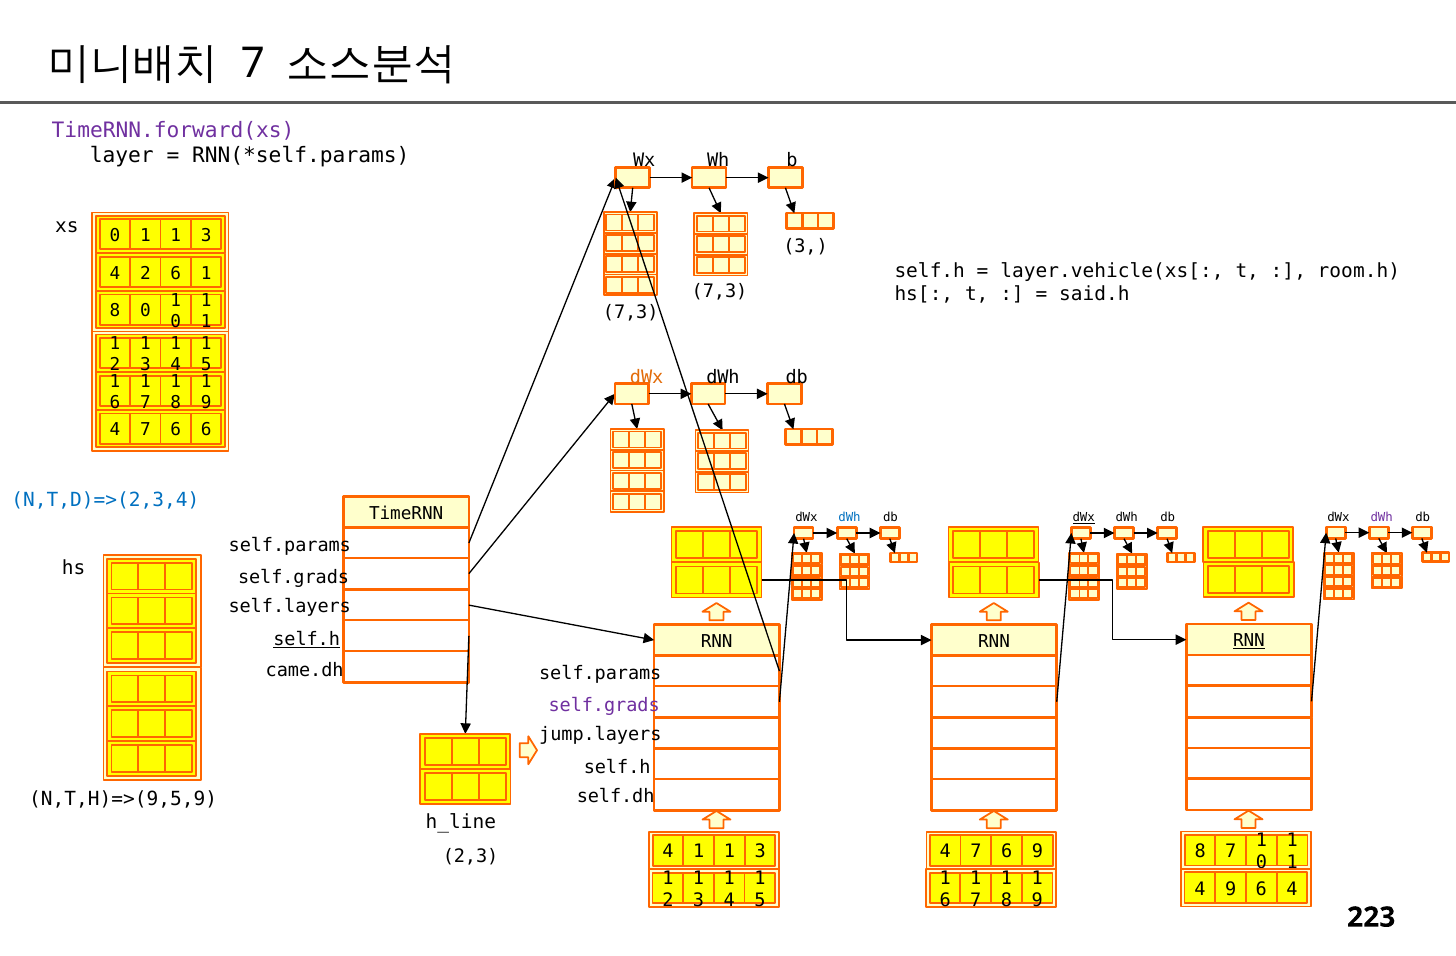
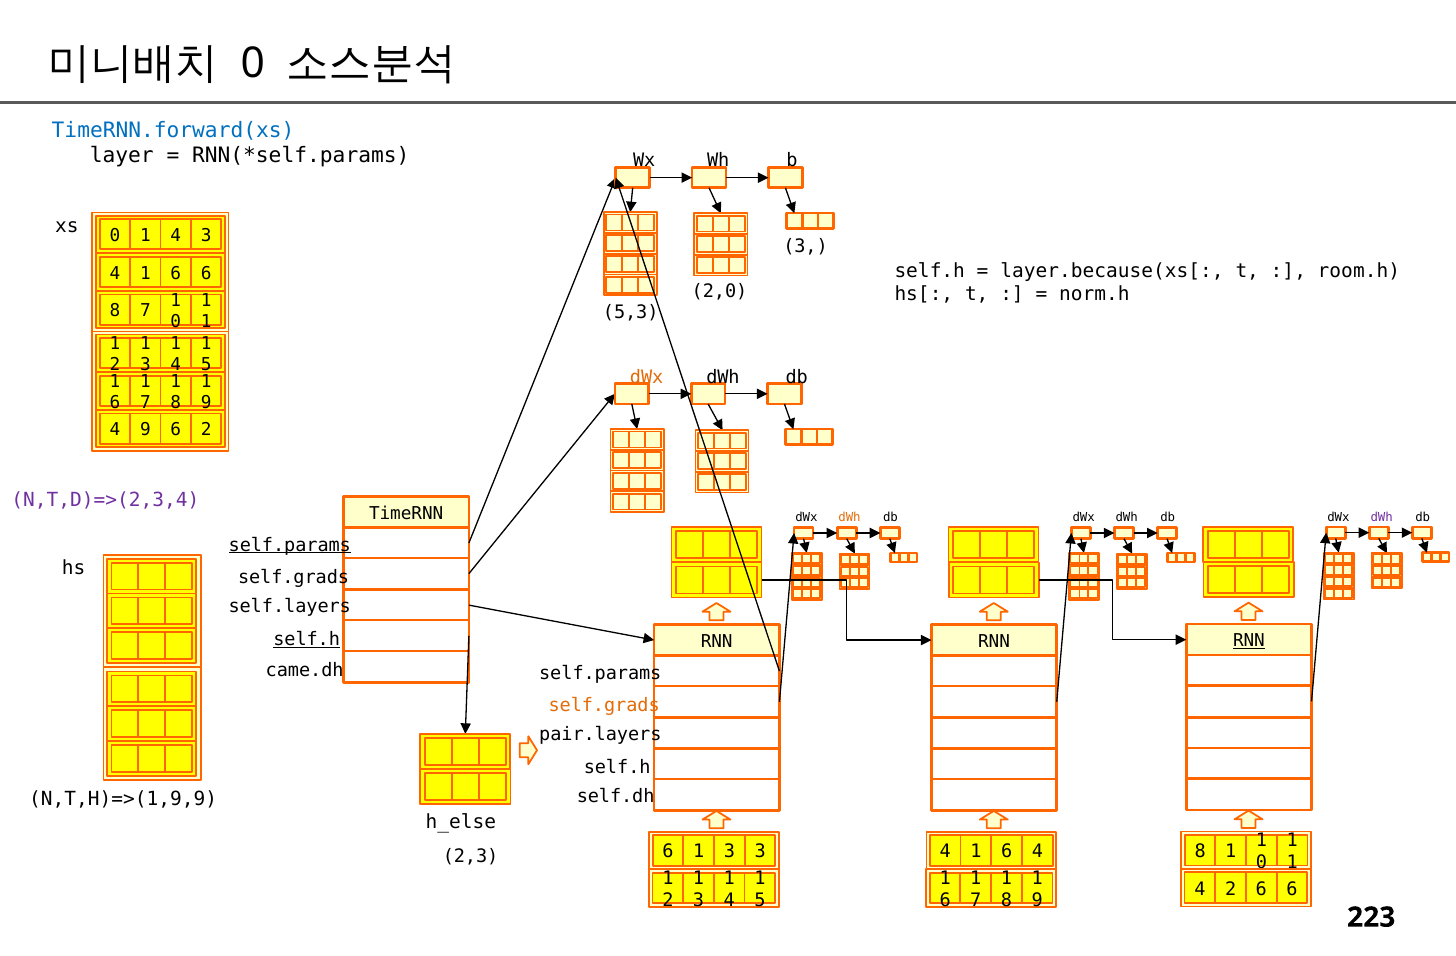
7 at (253, 63): 7 -> 0
TimeRNN.forward(xs colour: purple -> blue
1 at (176, 235): 1 -> 4
layer.vehicle(xs[: layer.vehicle(xs[ -> layer.because(xs[
2 at (145, 273): 2 -> 1
1 at (206, 273): 1 -> 6
7,3 at (720, 292): 7,3 -> 2,0
said.h: said.h -> norm.h
8 0: 0 -> 7
7,3 at (631, 312): 7,3 -> 5,3
7 at (145, 430): 7 -> 9
6 6: 6 -> 2
N,T,D)=>(2,3,4 colour: blue -> purple
dWh at (850, 518) colour: blue -> orange
dWx at (1084, 518) underline: present -> none
self.params at (290, 545) underline: none -> present
self.grads at (604, 706) colour: purple -> orange
jump.layers: jump.layers -> pair.layers
N,T,H)=>(9,5,9: N,T,H)=>(9,5,9 -> N,T,H)=>(1,9,9
h_line: h_line -> h_else
7 at (1231, 852): 7 -> 1
7 at (976, 852): 7 -> 1
6 9: 9 -> 4
2,3 4: 4 -> 6
1 at (729, 852): 1 -> 3
4 9: 9 -> 2
4 at (1292, 889): 4 -> 6
